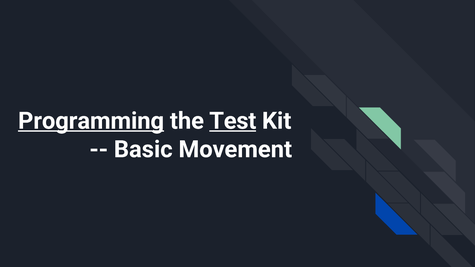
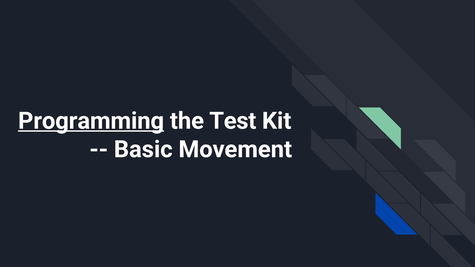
Test underline: present -> none
